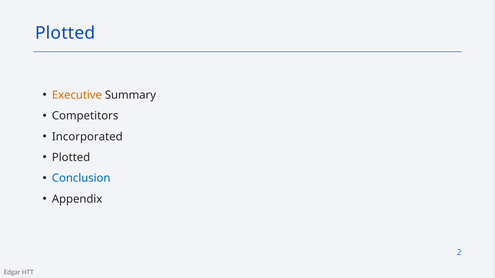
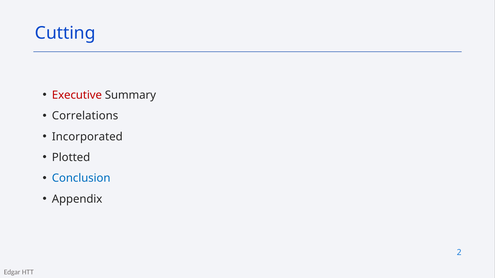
Plotted at (65, 33): Plotted -> Cutting
Executive colour: orange -> red
Competitors: Competitors -> Correlations
